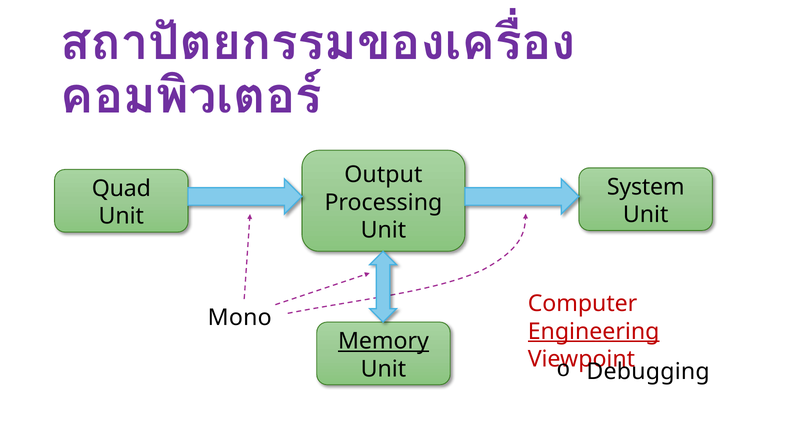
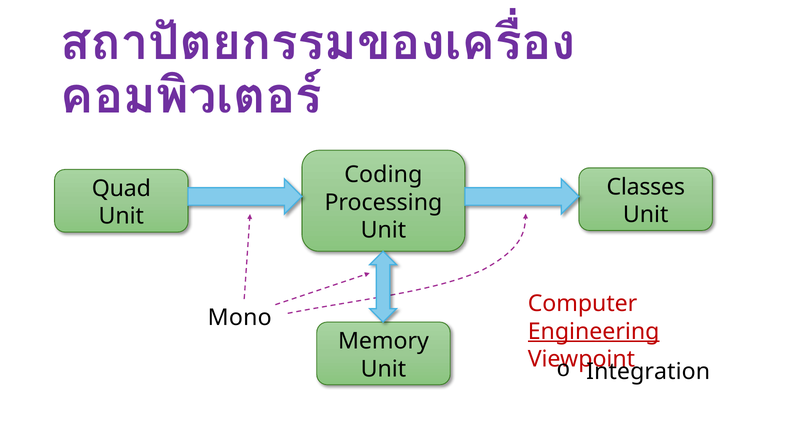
Output: Output -> Coding
System: System -> Classes
Memory underline: present -> none
Debugging: Debugging -> Integration
